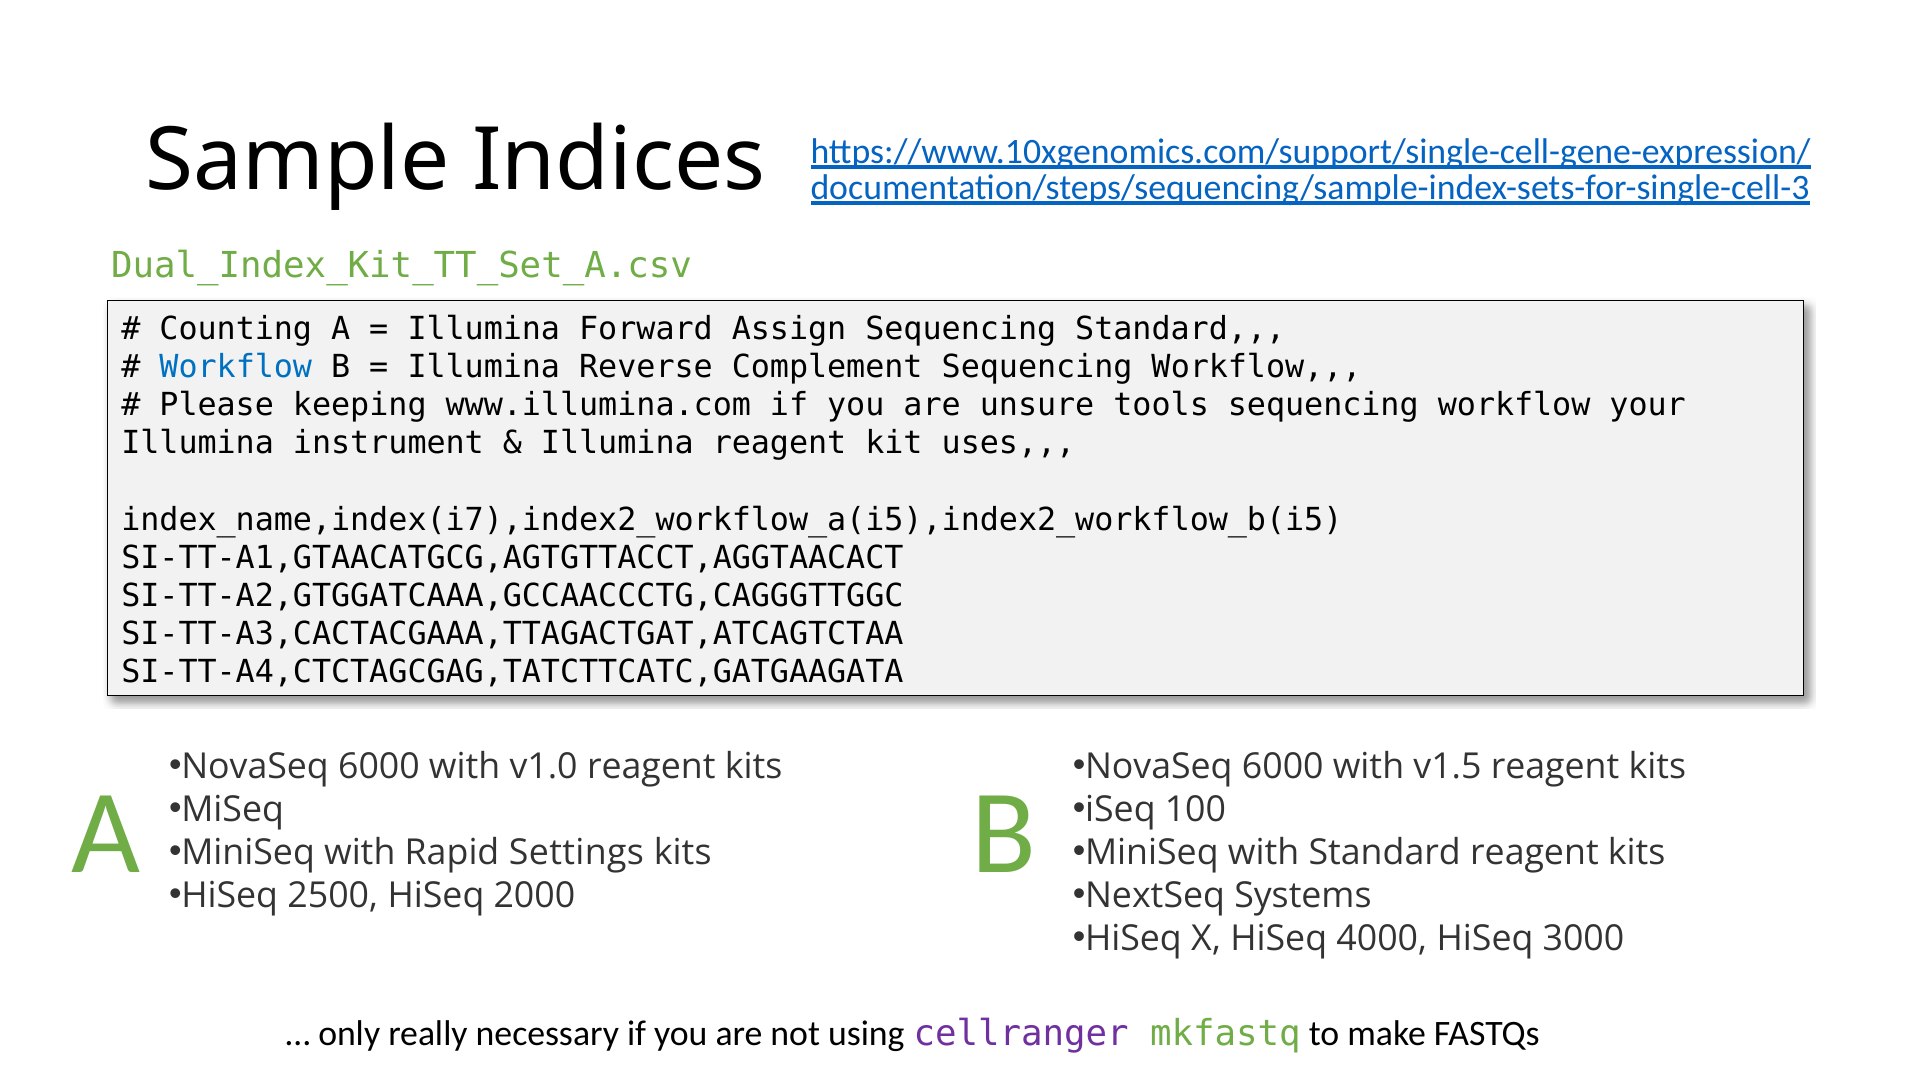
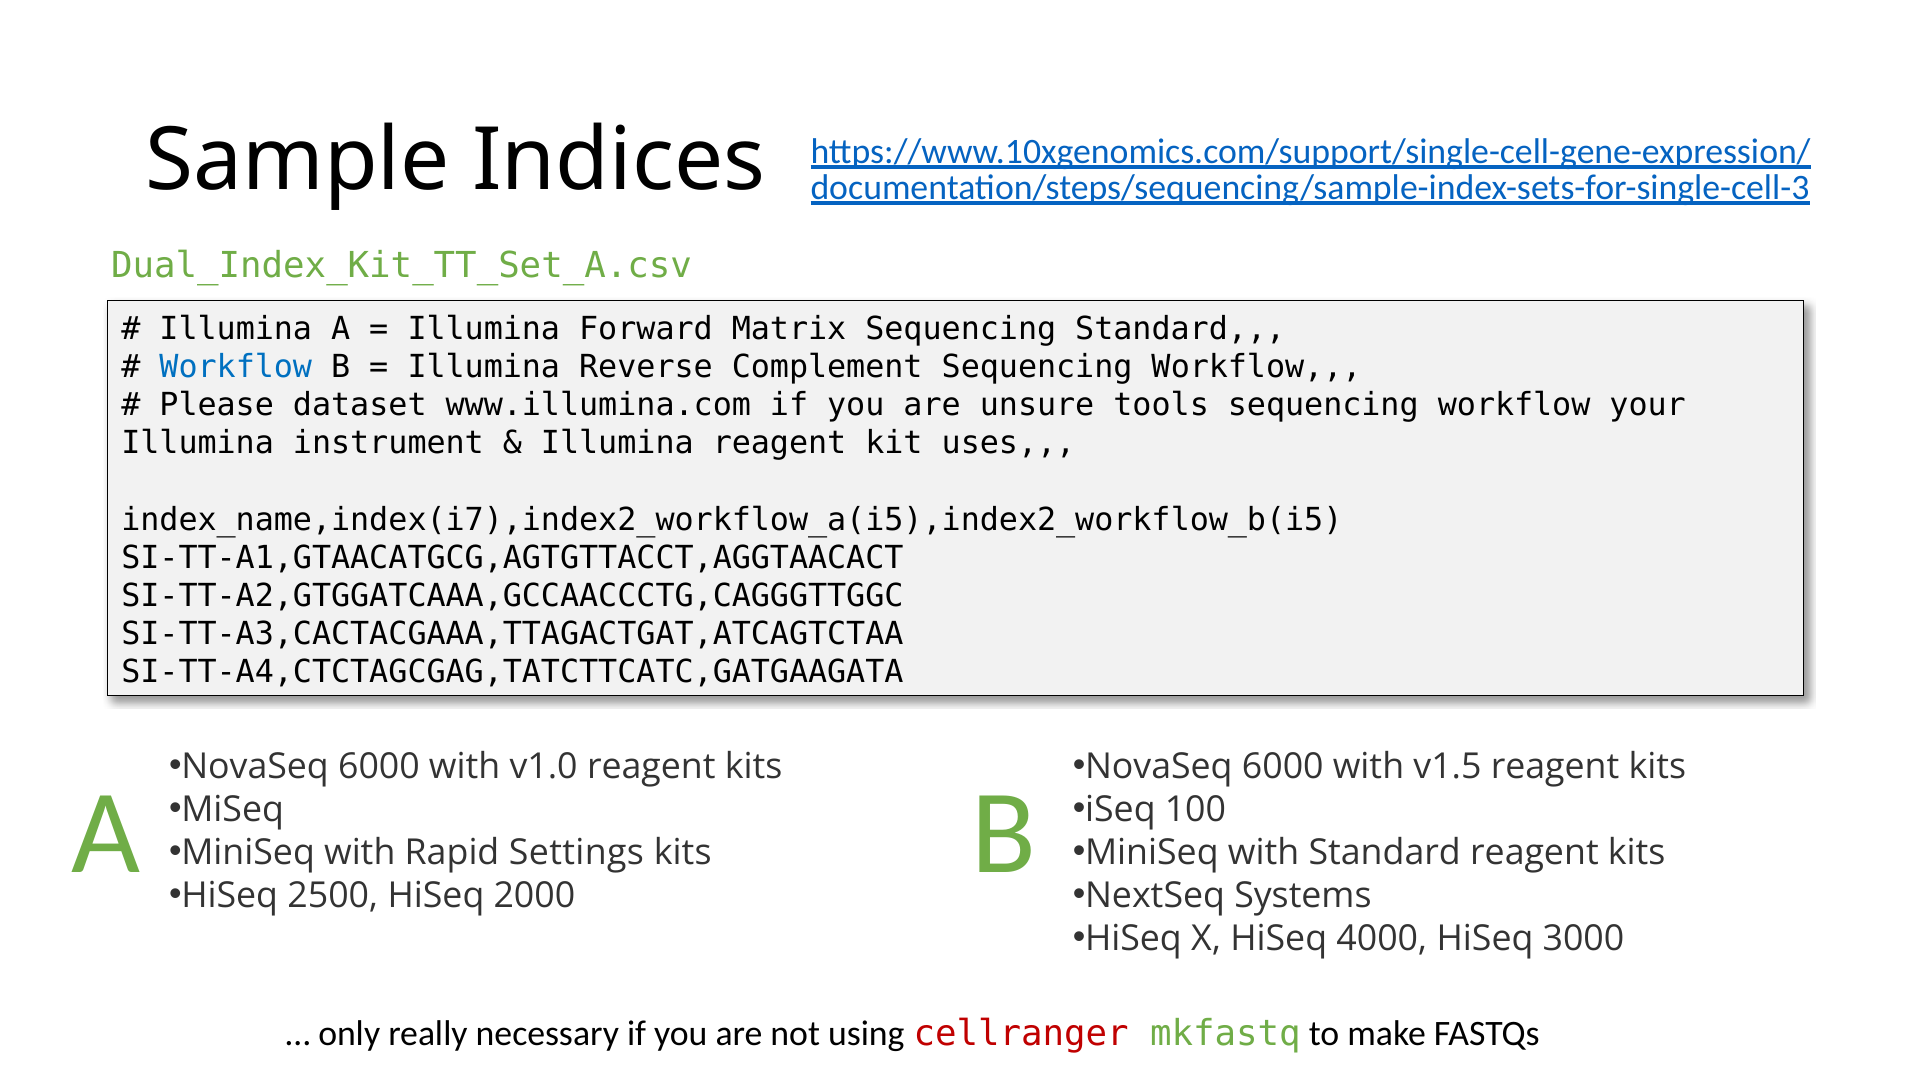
Counting at (236, 329): Counting -> Illumina
Assign: Assign -> Matrix
keeping: keeping -> dataset
cellranger colour: purple -> red
